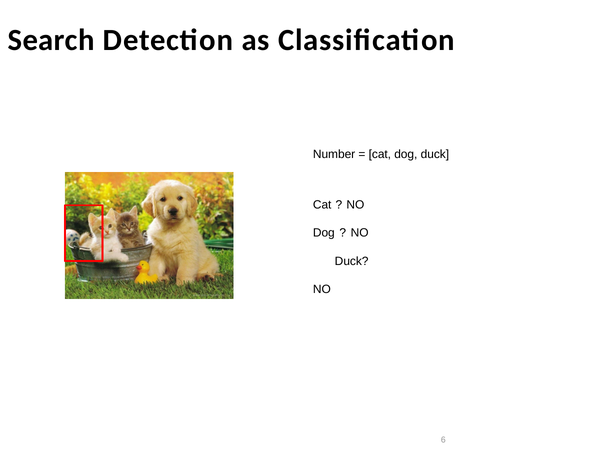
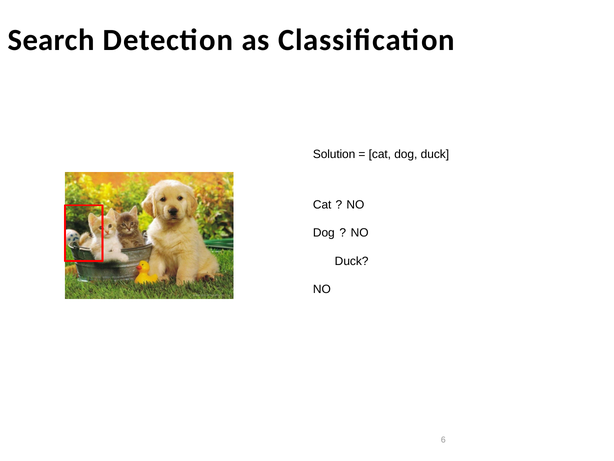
Number: Number -> Solution
